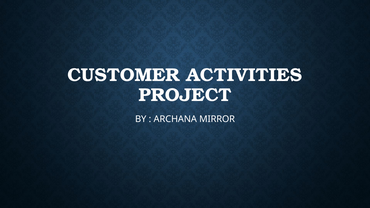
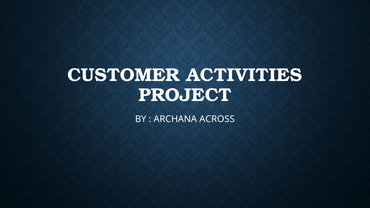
MIRROR: MIRROR -> ACROSS
